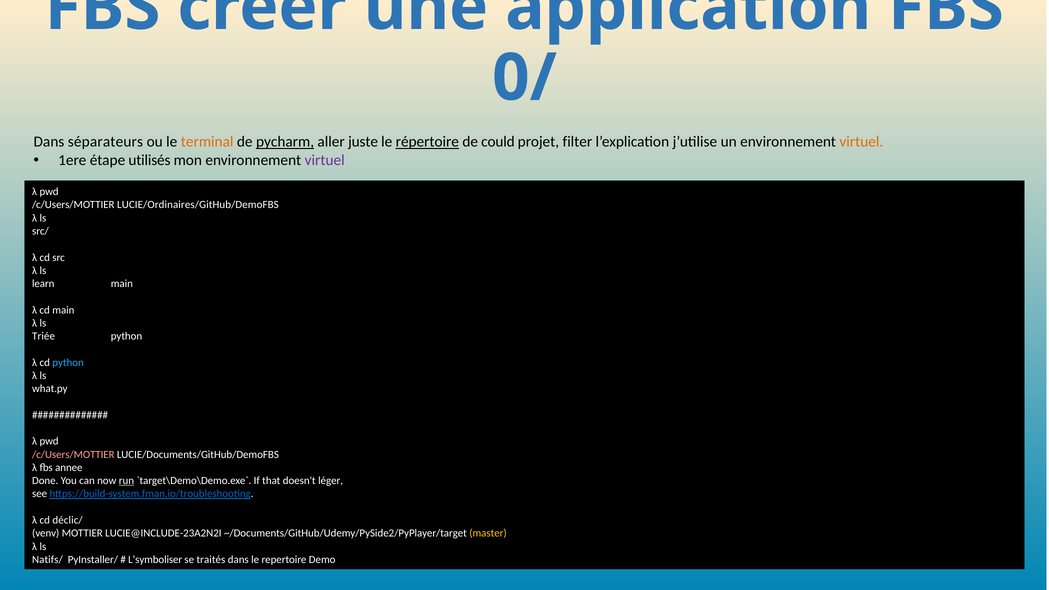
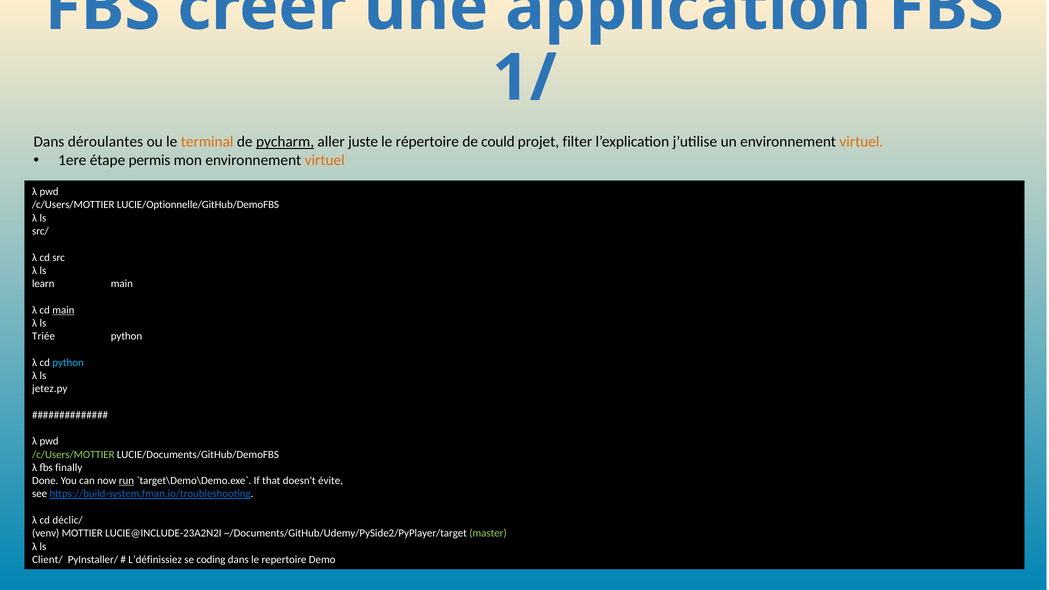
0/: 0/ -> 1/
séparateurs: séparateurs -> déroulantes
répertoire underline: present -> none
utilisés: utilisés -> permis
virtuel at (325, 160) colour: purple -> orange
LUCIE/Ordinaires/GitHub/DemoFBS: LUCIE/Ordinaires/GitHub/DemoFBS -> LUCIE/Optionnelle/GitHub/DemoFBS
main at (63, 310) underline: none -> present
what.py: what.py -> jetez.py
/c/Users/MOTTIER at (73, 454) colour: pink -> light green
annee: annee -> finally
léger: léger -> évite
master colour: yellow -> light green
Natifs/: Natifs/ -> Client/
L’symboliser: L’symboliser -> L’définissiez
traités: traités -> coding
